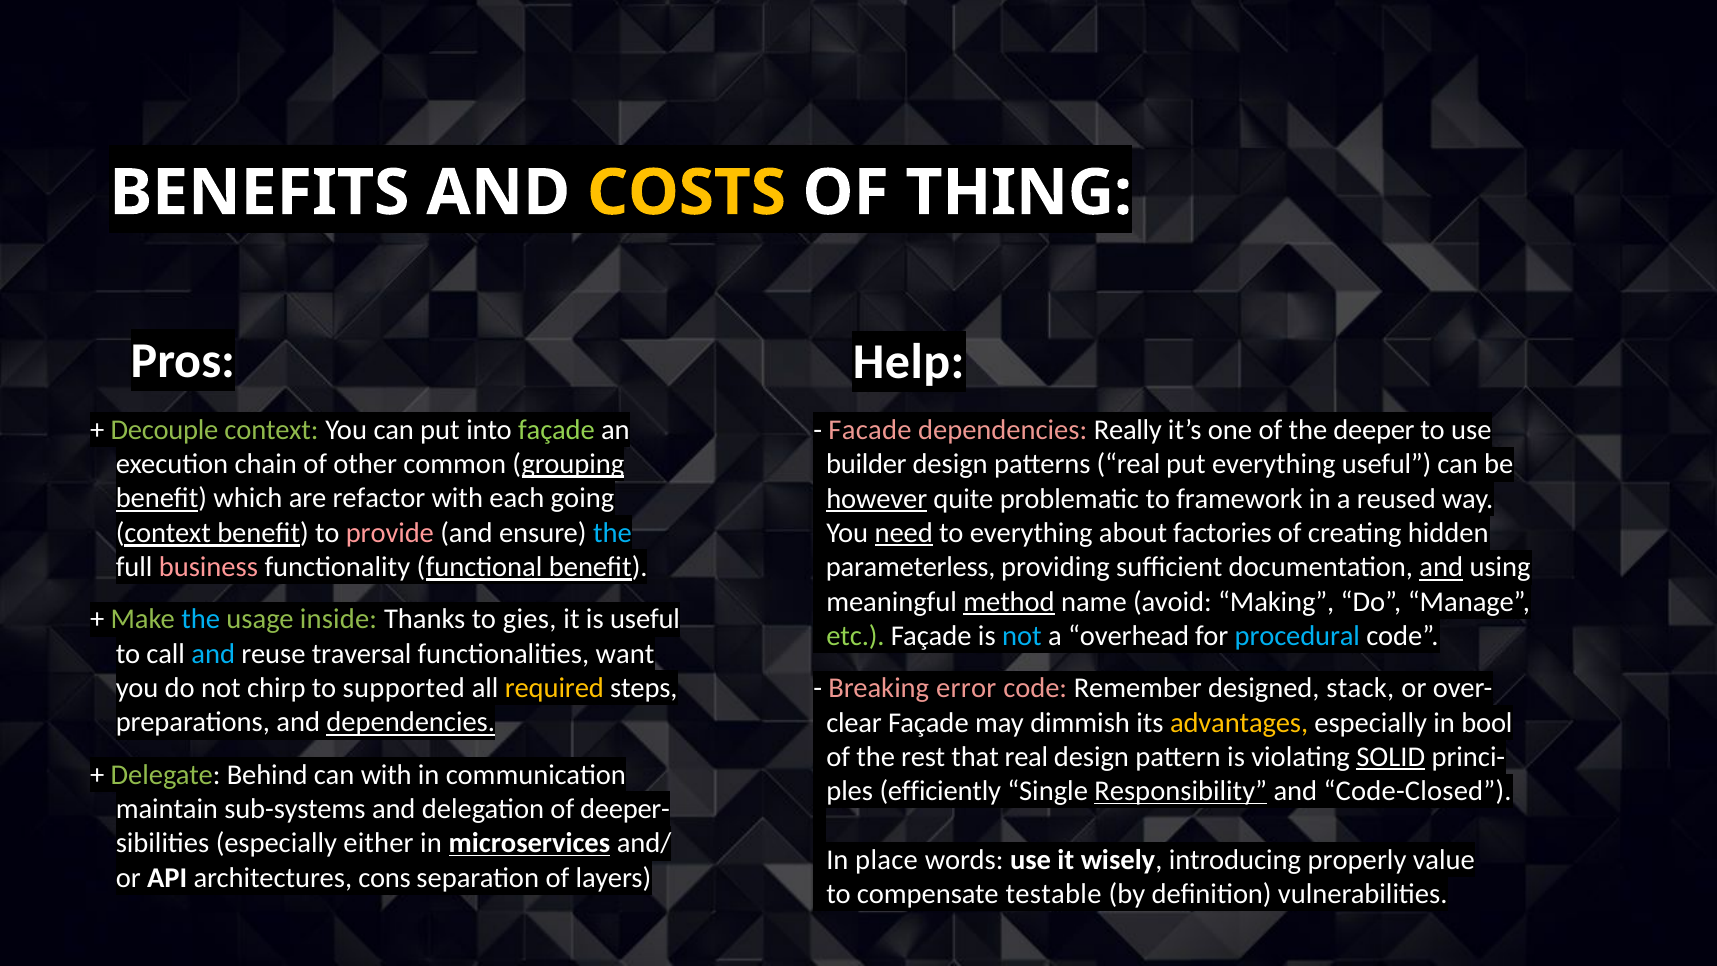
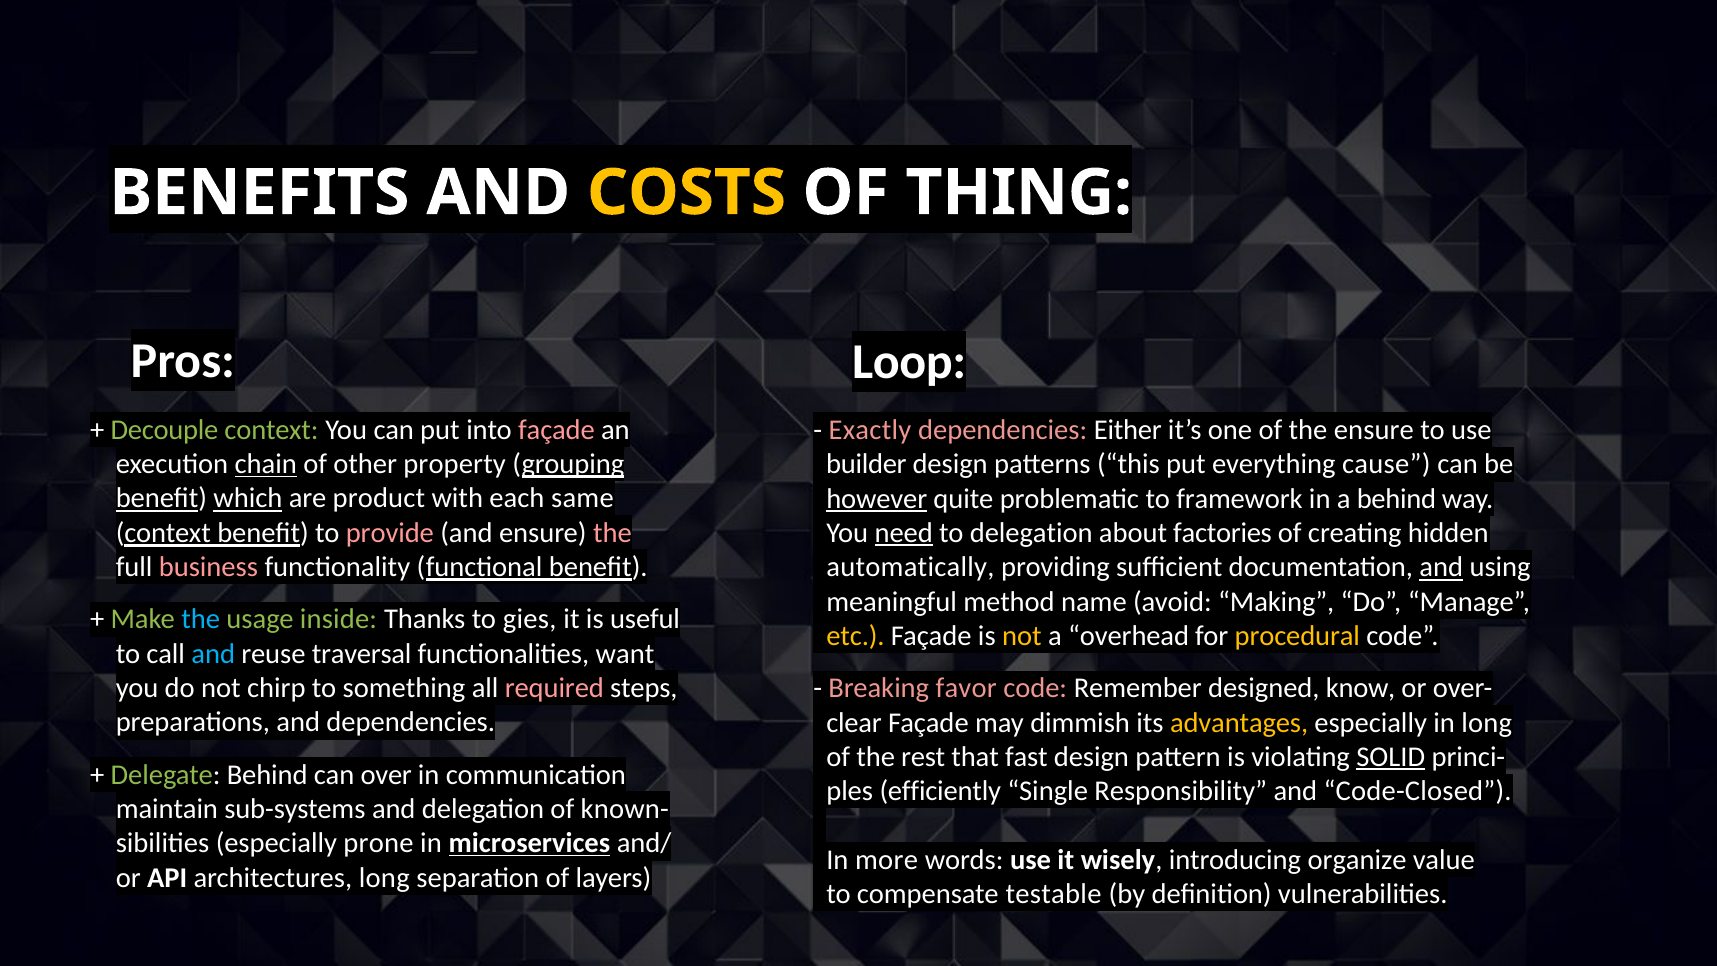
Help: Help -> Loop
façade at (556, 430) colour: light green -> pink
Facade: Facade -> Exactly
Really: Really -> Either
the deeper: deeper -> ensure
chain underline: none -> present
common: common -> property
patterns real: real -> this
everything useful: useful -> cause
which underline: none -> present
refactor: refactor -> product
going: going -> same
a reused: reused -> behind
the at (612, 533) colour: light blue -> pink
to everything: everything -> delegation
parameterless: parameterless -> automatically
method underline: present -> none
etc colour: light green -> yellow
not at (1022, 636) colour: light blue -> yellow
procedural colour: light blue -> yellow
supported: supported -> something
required colour: yellow -> pink
error: error -> favor
stack: stack -> know
dependencies at (411, 722) underline: present -> none
in bool: bool -> long
that real: real -> fast
can with: with -> over
Responsibility underline: present -> none
deeper-: deeper- -> known-
either: either -> prone
place: place -> more
properly: properly -> organize
architectures cons: cons -> long
